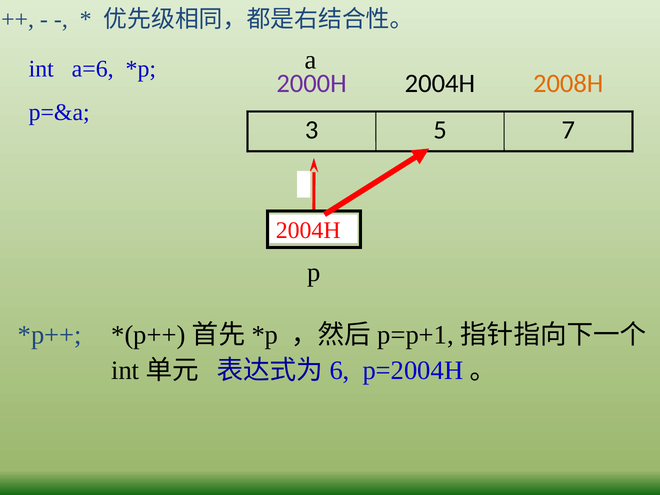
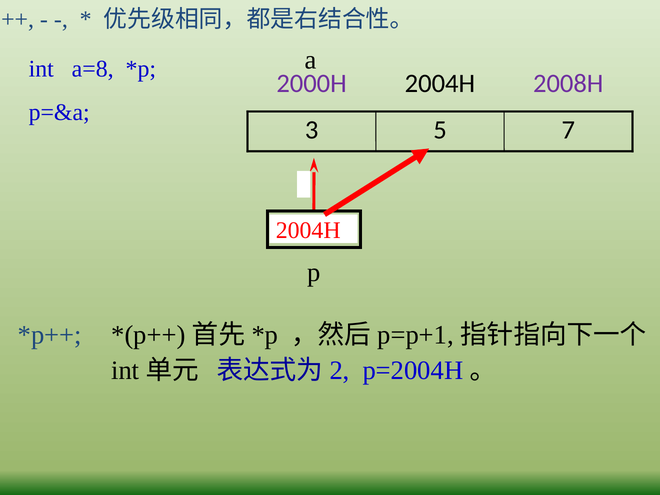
a=6: a=6 -> a=8
2008H colour: orange -> purple
6: 6 -> 2
